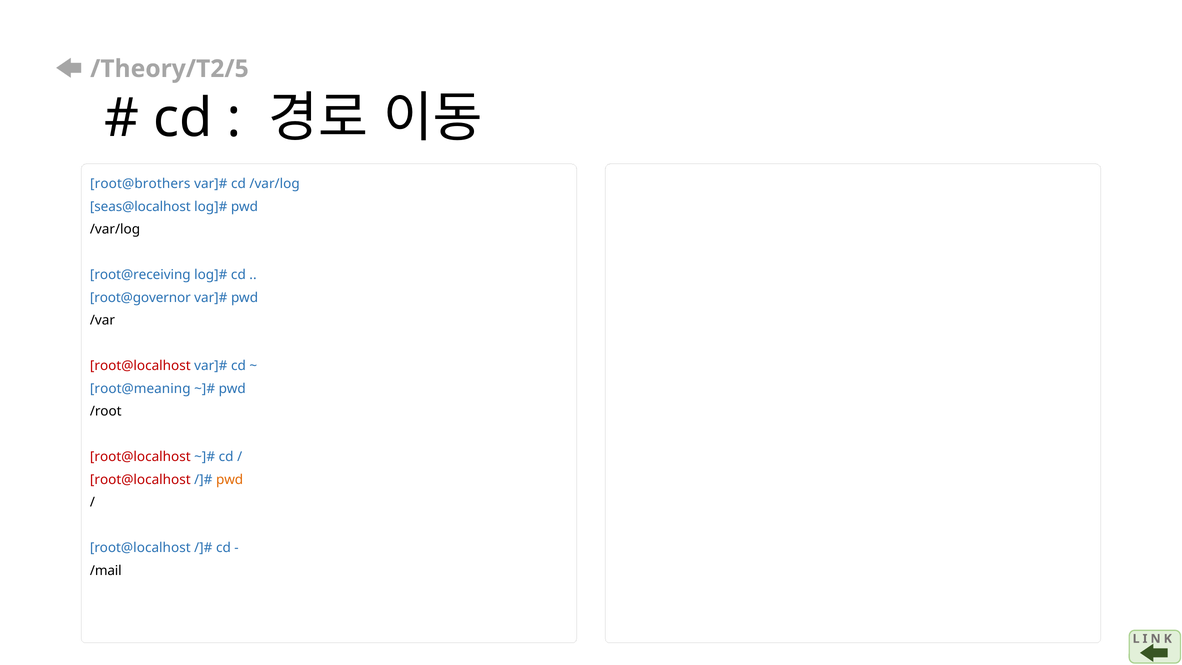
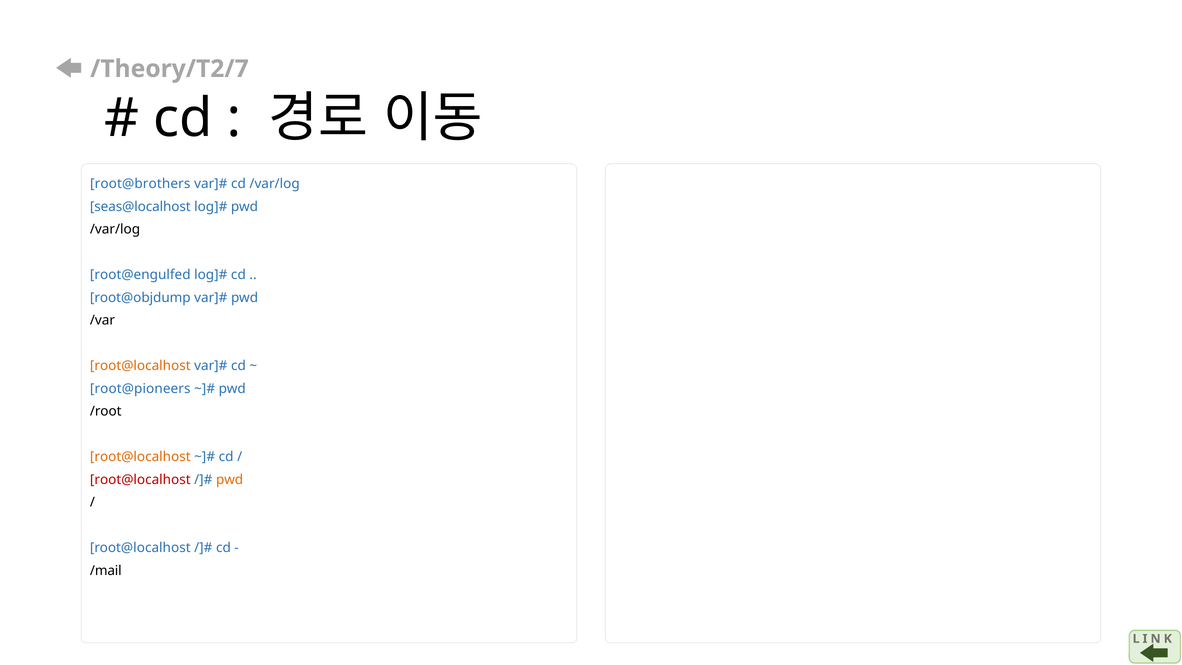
/Theory/T2/5: /Theory/T2/5 -> /Theory/T2/7
root@receiving: root@receiving -> root@engulfed
root@governor: root@governor -> root@objdump
root@localhost at (140, 366) colour: red -> orange
root@meaning: root@meaning -> root@pioneers
root@localhost at (140, 457) colour: red -> orange
